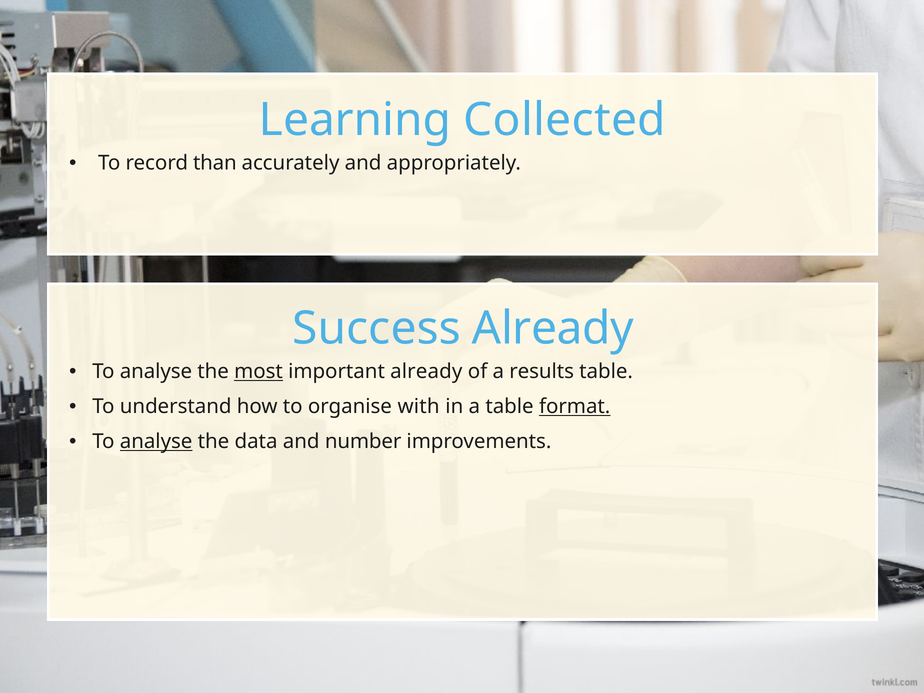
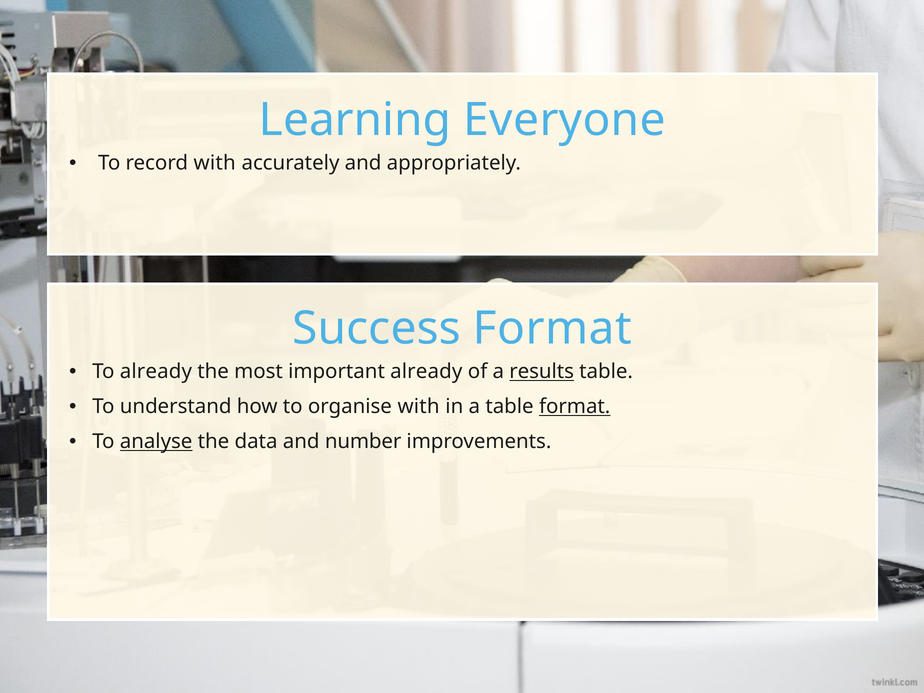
Collected: Collected -> Everyone
record than: than -> with
Success Already: Already -> Format
analyse at (156, 372): analyse -> already
most underline: present -> none
results underline: none -> present
